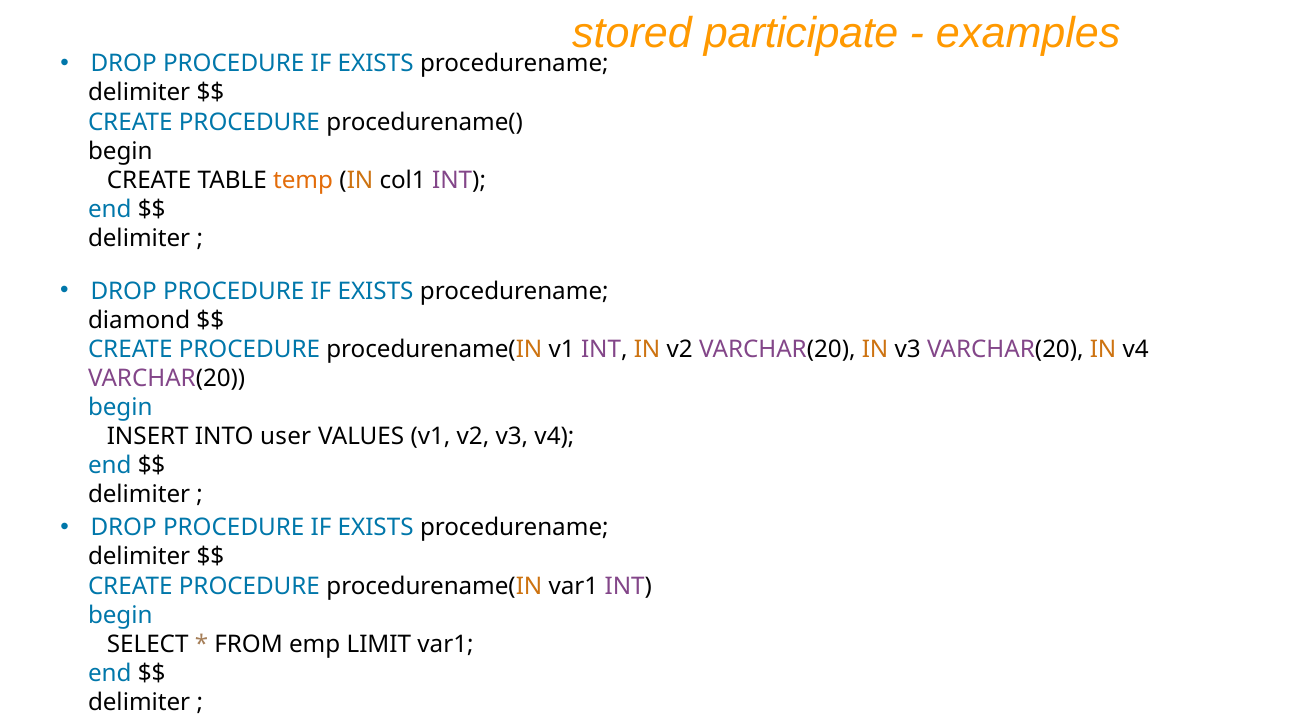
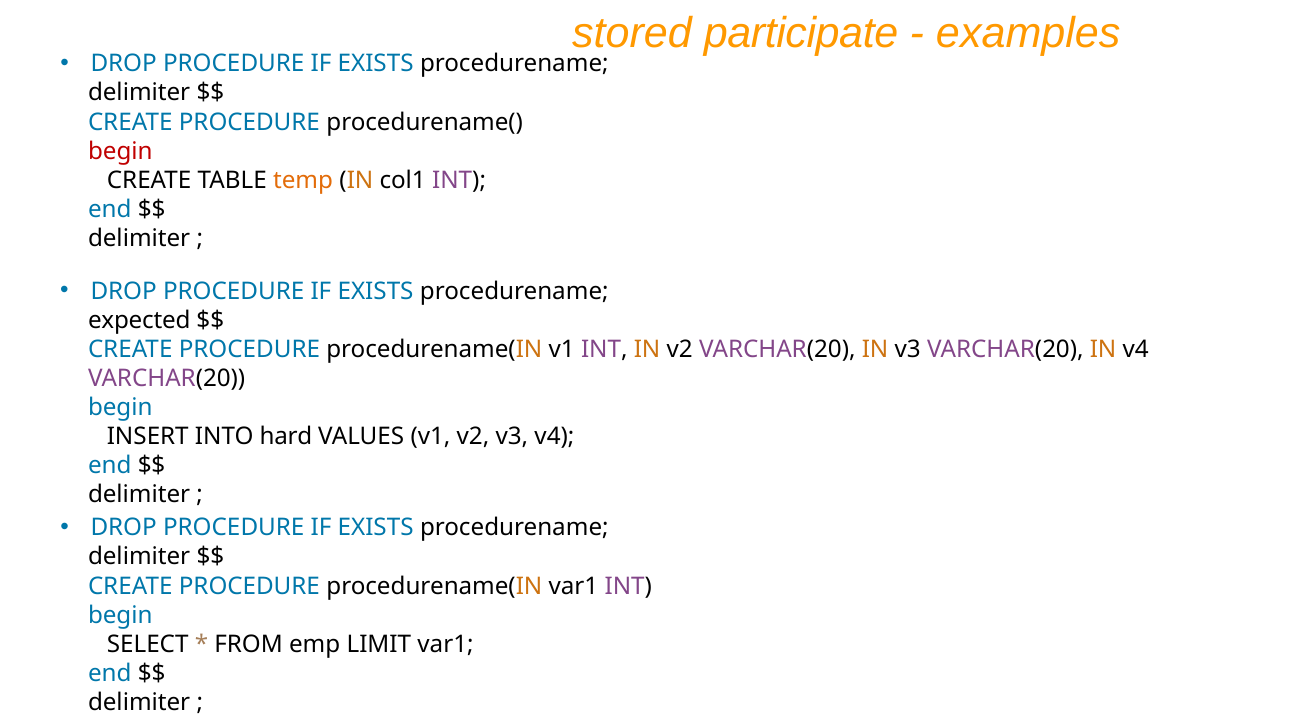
begin at (120, 151) colour: black -> red
diamond: diamond -> expected
user: user -> hard
